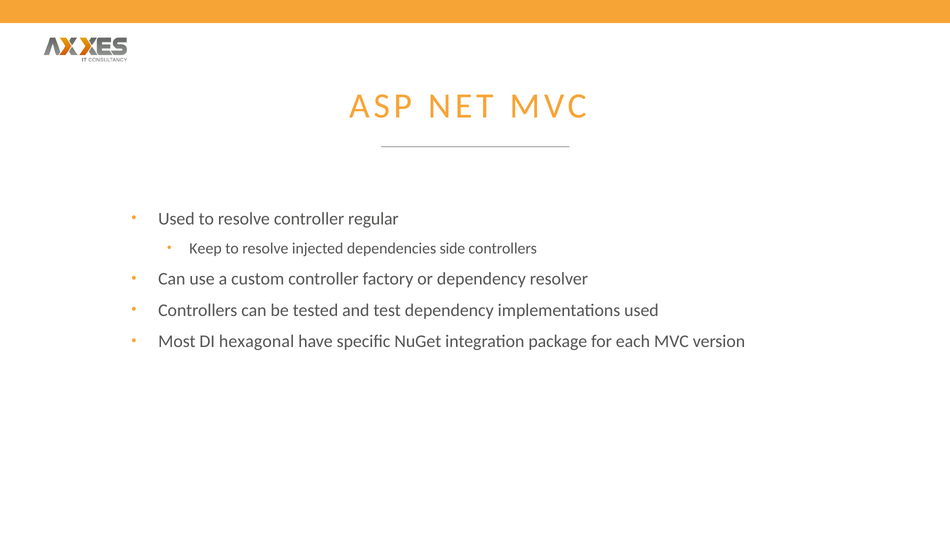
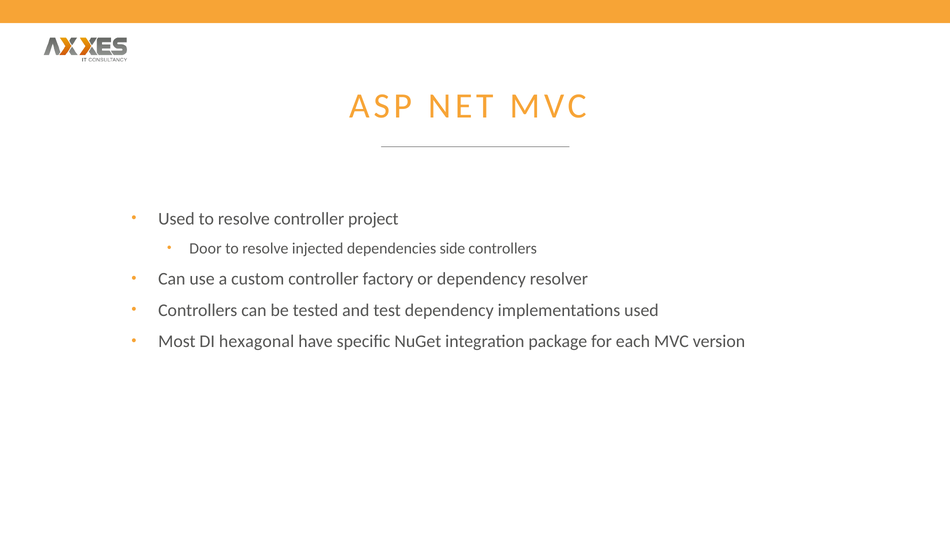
regular: regular -> project
Keep: Keep -> Door
